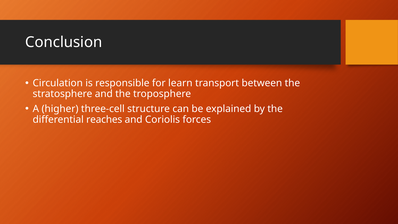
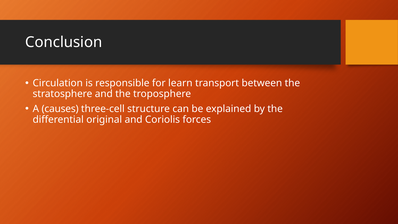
higher: higher -> causes
reaches: reaches -> original
